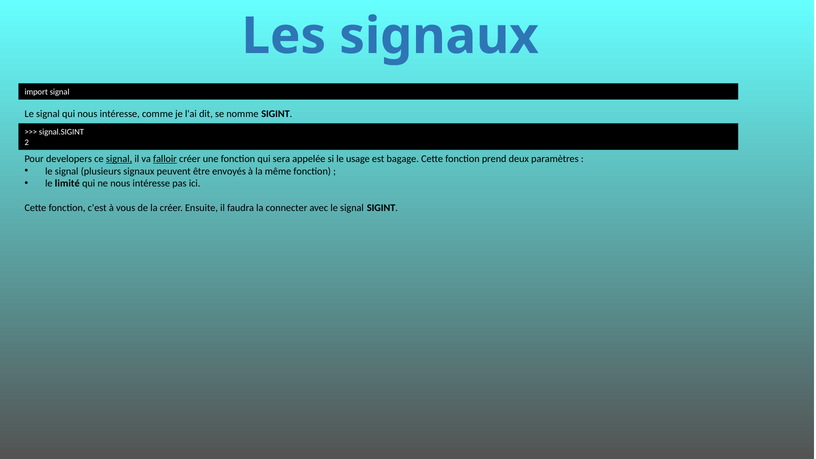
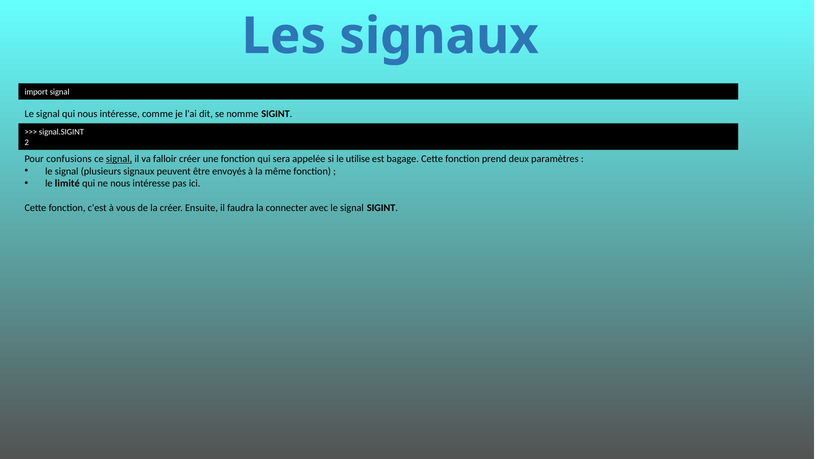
developers: developers -> confusions
falloir underline: present -> none
usage: usage -> utilise
